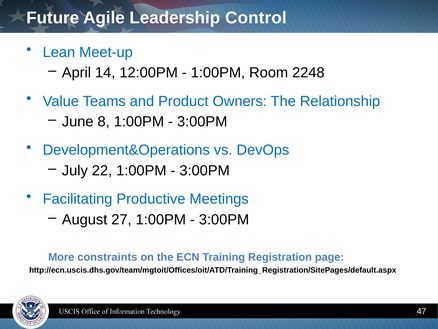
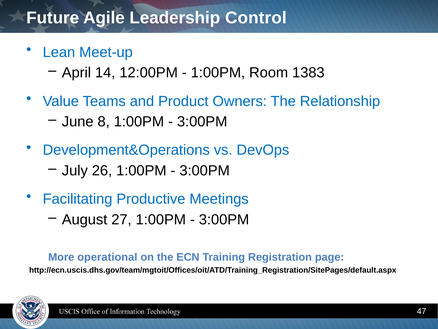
2248: 2248 -> 1383
22: 22 -> 26
constraints: constraints -> operational
